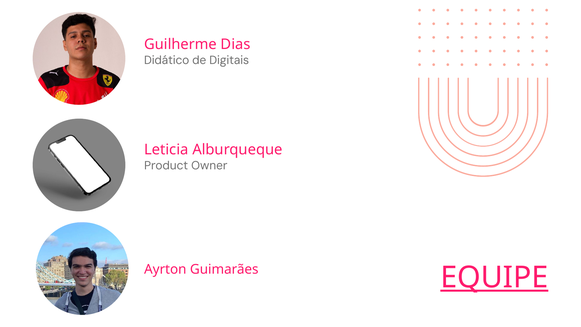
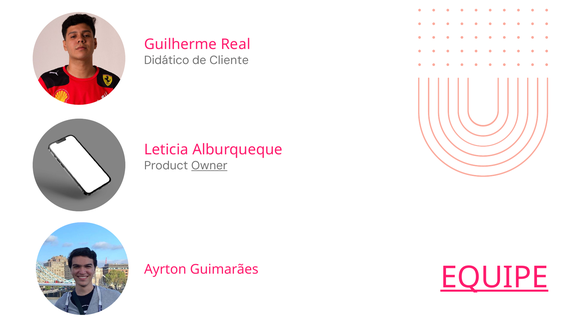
Dias: Dias -> Real
Digitais: Digitais -> Cliente
Owner underline: none -> present
